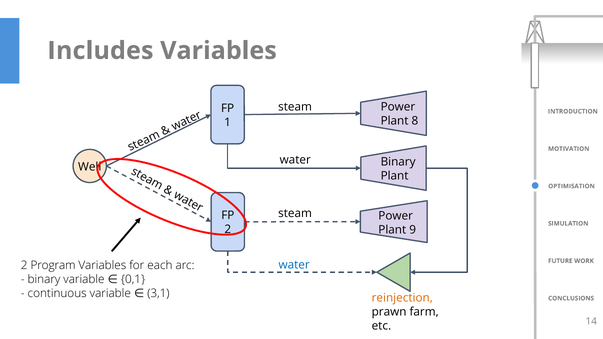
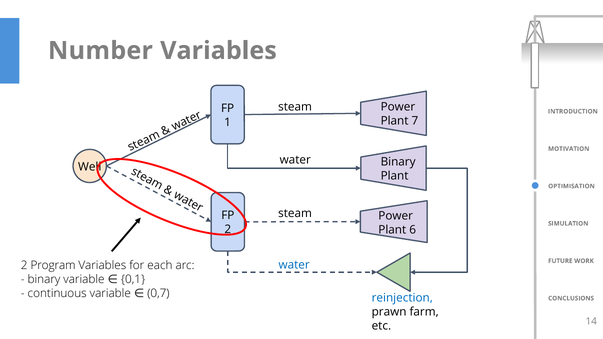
Includes: Includes -> Number
8: 8 -> 7
9: 9 -> 6
3,1: 3,1 -> 0,7
reinjection colour: orange -> blue
